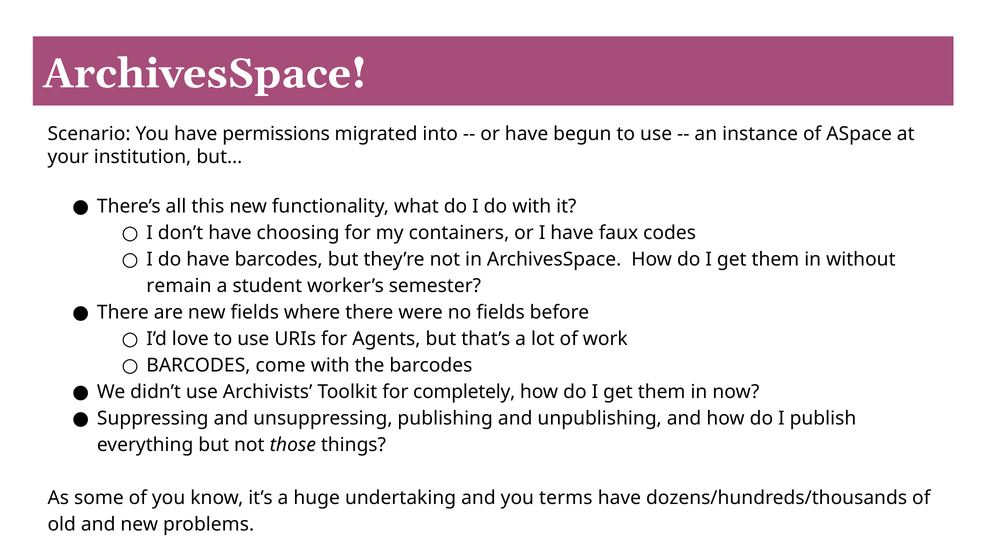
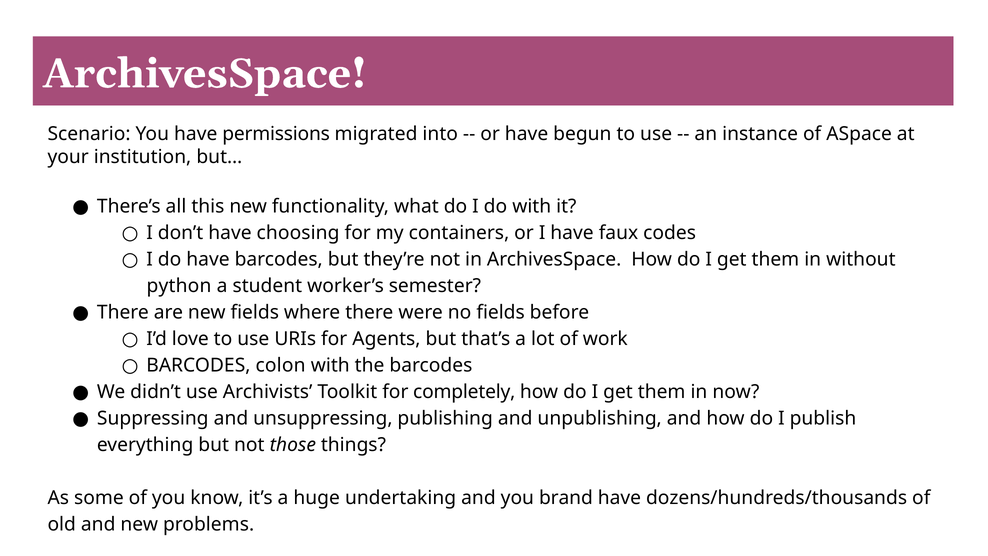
remain: remain -> python
come: come -> colon
terms: terms -> brand
